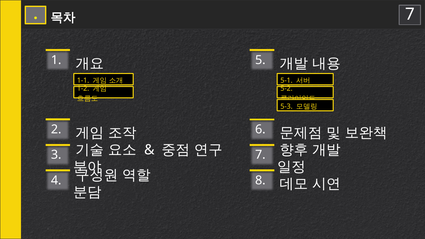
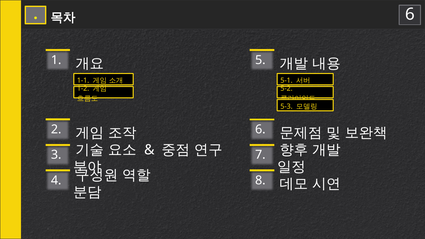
7 at (410, 14): 7 -> 6
